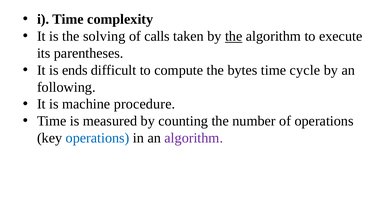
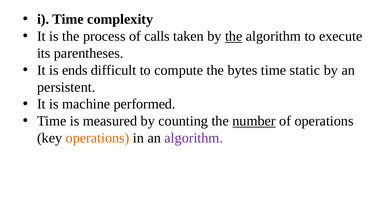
solving: solving -> process
cycle: cycle -> static
following: following -> persistent
procedure: procedure -> performed
number underline: none -> present
operations at (98, 138) colour: blue -> orange
